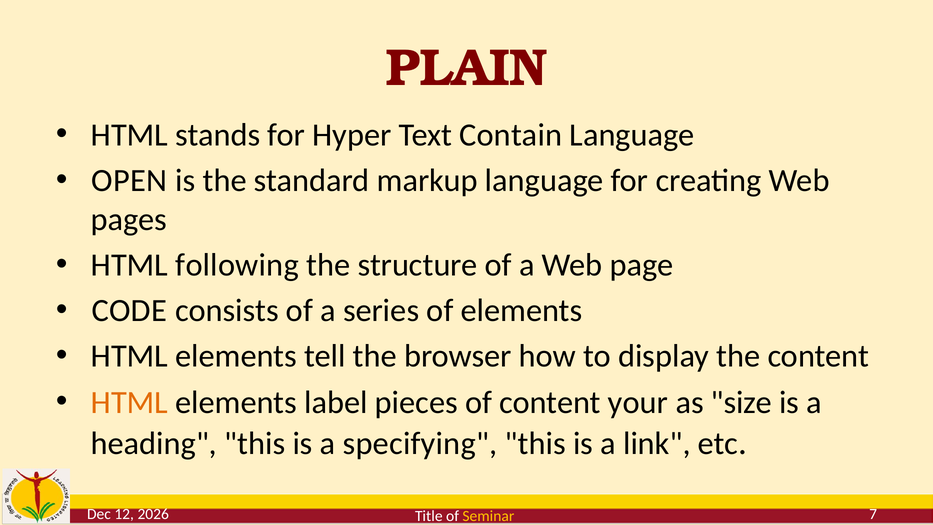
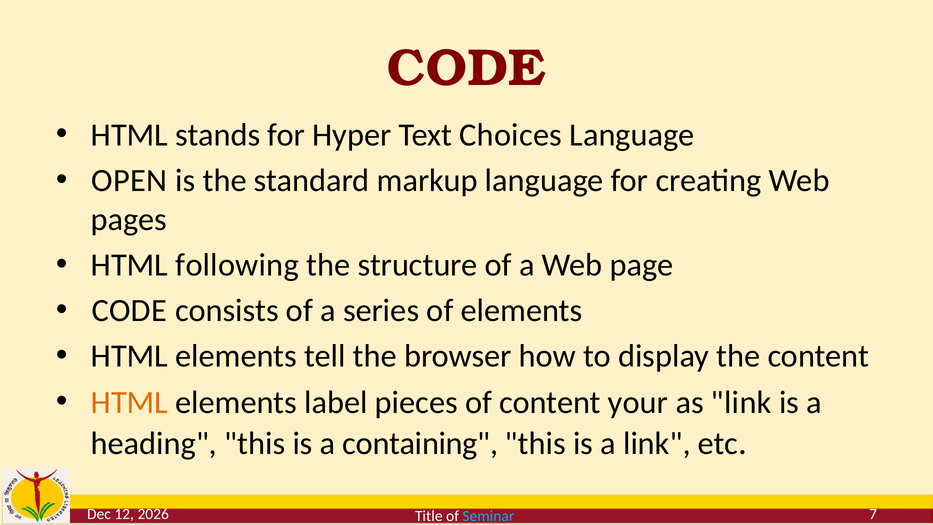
PLAIN at (467, 68): PLAIN -> CODE
Contain: Contain -> Choices
as size: size -> link
specifying: specifying -> containing
Seminar colour: yellow -> light blue
